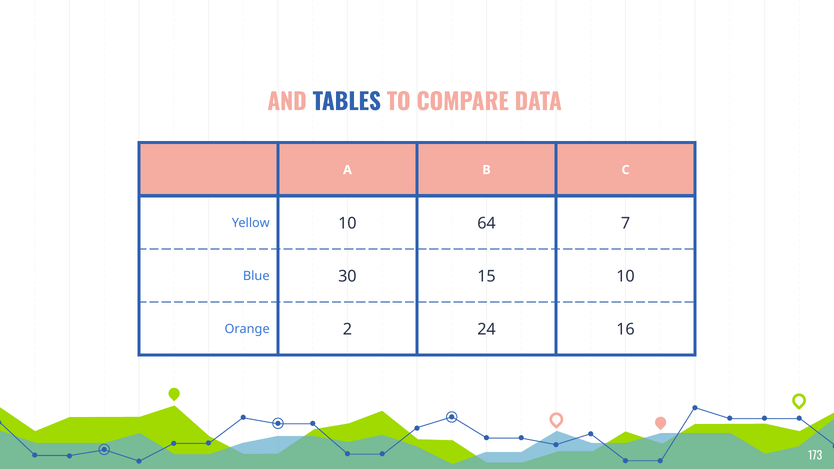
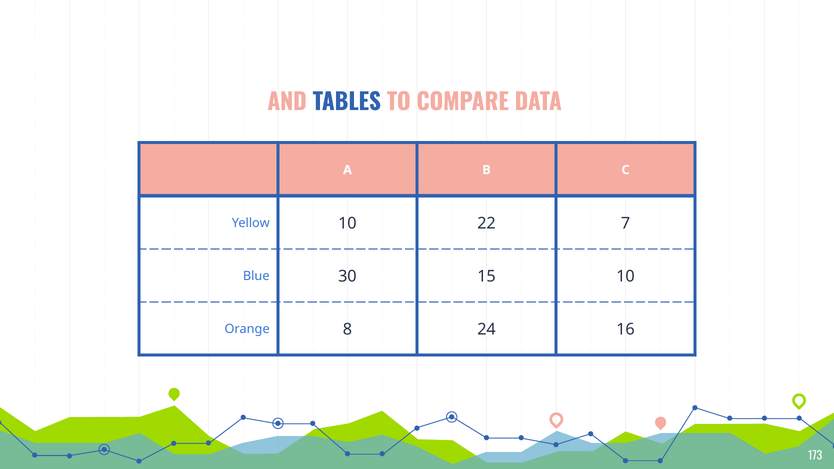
64: 64 -> 22
2: 2 -> 8
